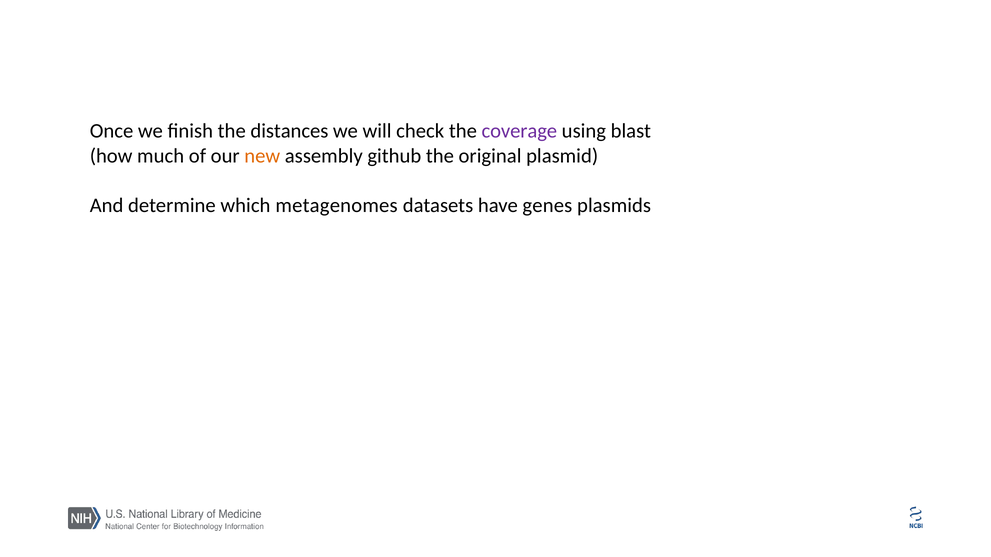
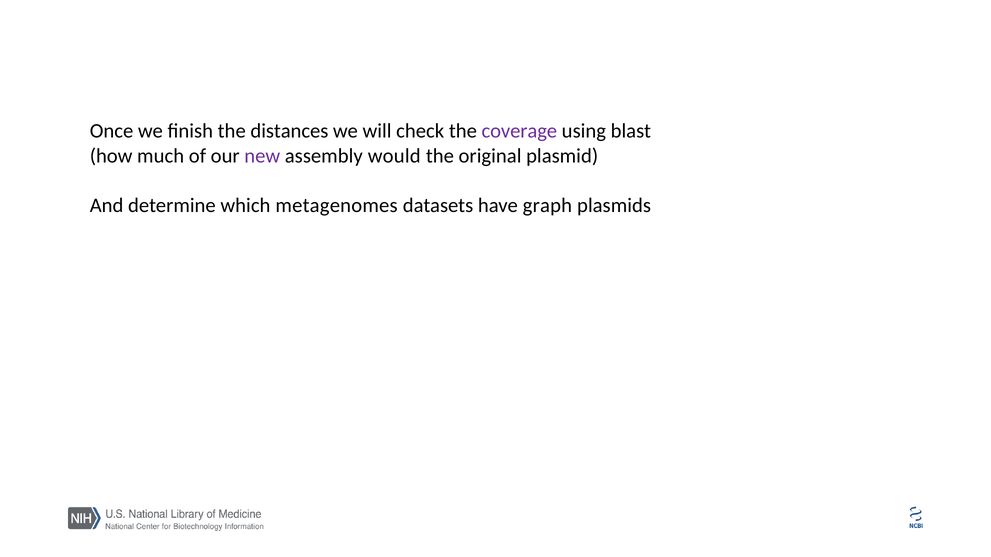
new colour: orange -> purple
github: github -> would
genes: genes -> graph
